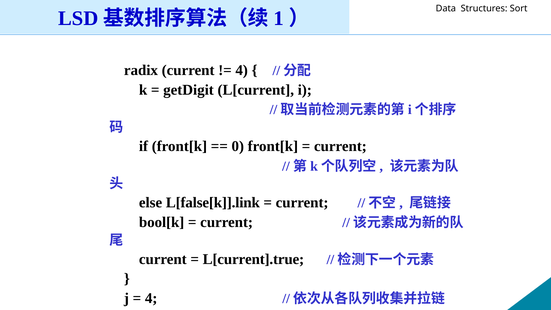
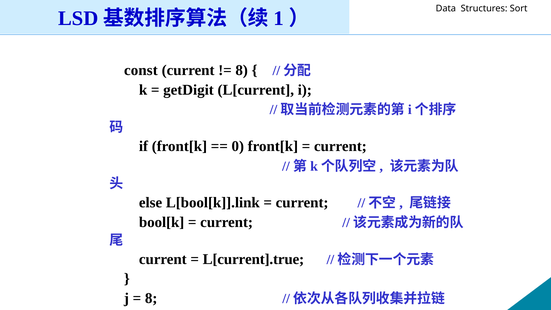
radix: radix -> const
4 at (242, 70): 4 -> 8
L[false[k]].link: L[false[k]].link -> L[bool[k]].link
4 at (151, 298): 4 -> 8
